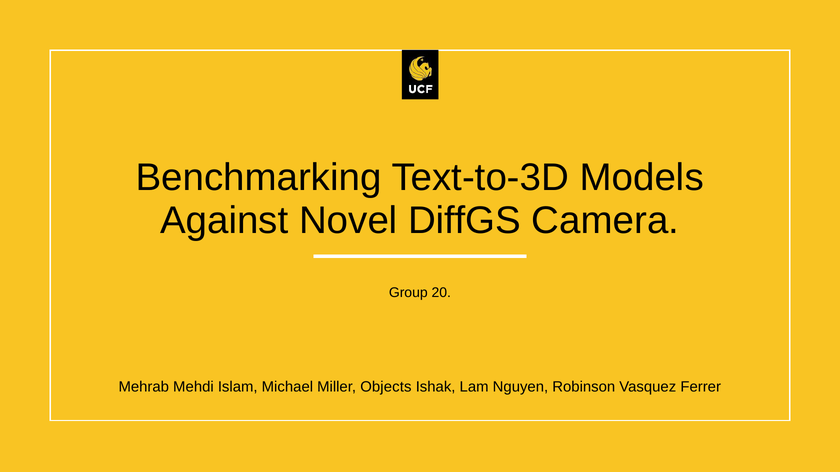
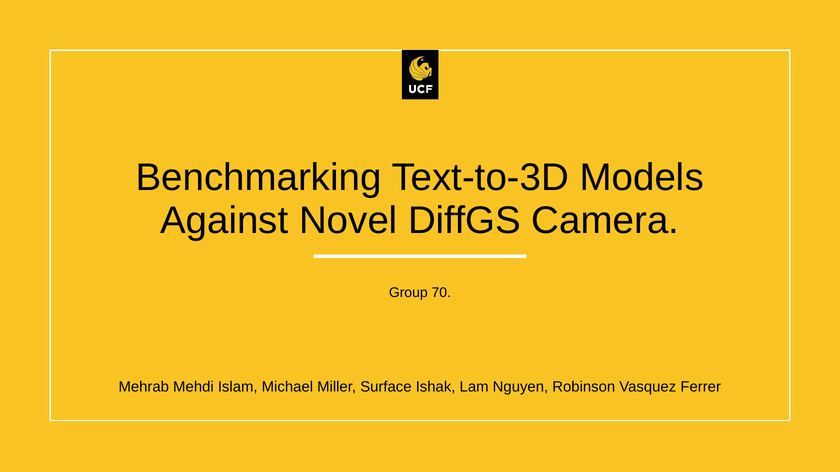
20: 20 -> 70
Objects: Objects -> Surface
